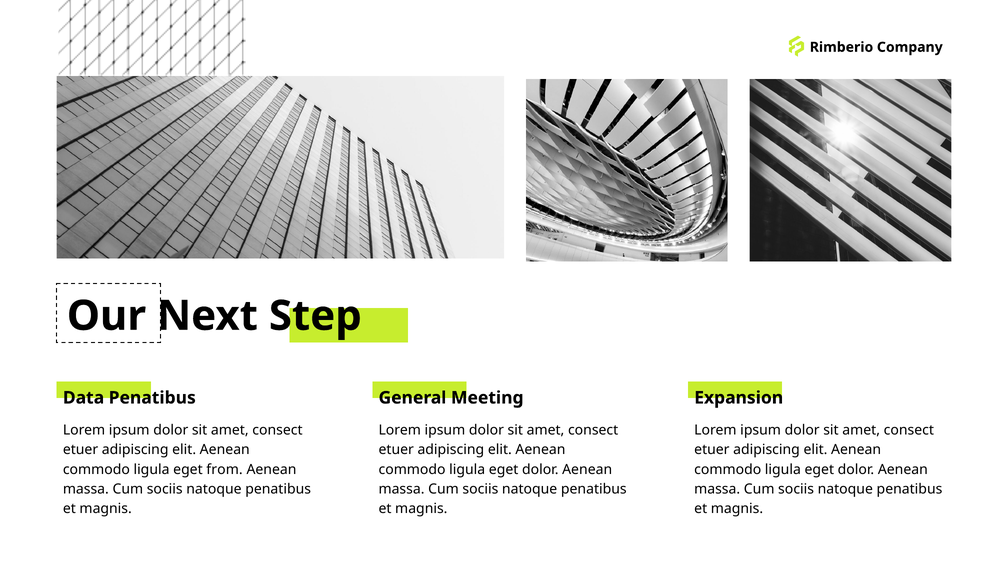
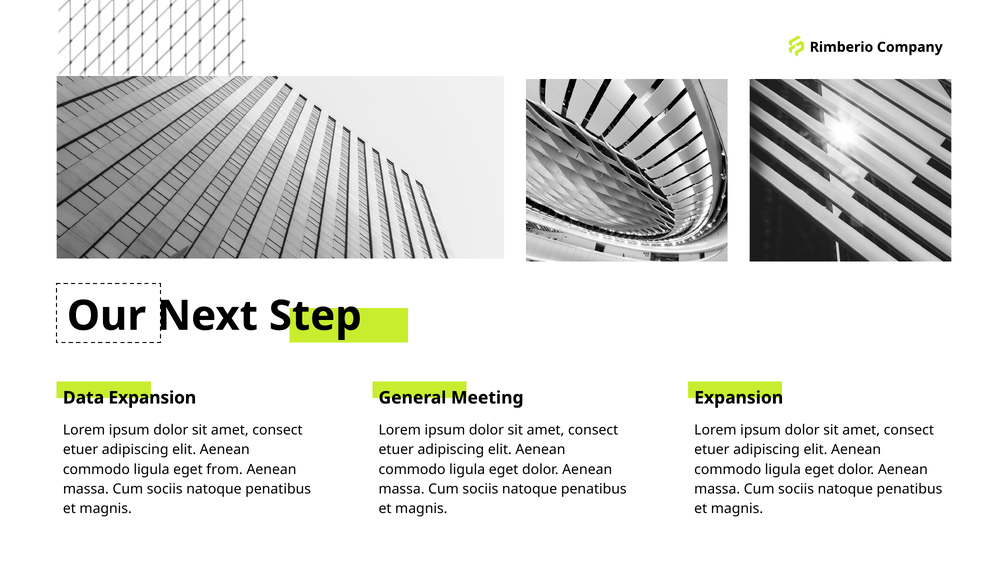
Data Penatibus: Penatibus -> Expansion
